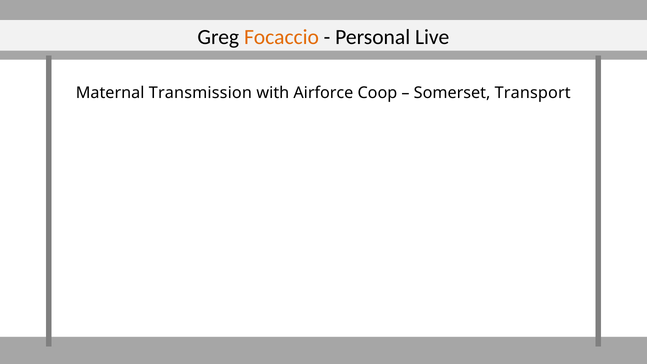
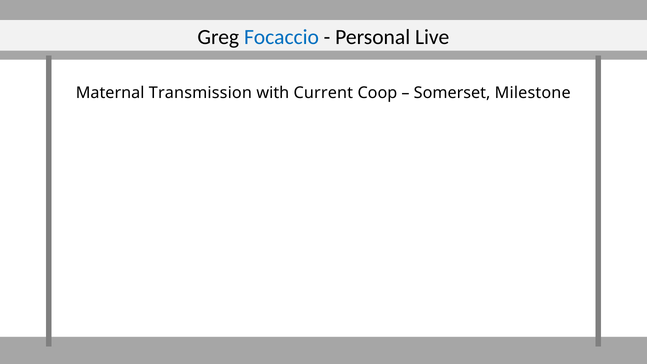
Focaccio colour: orange -> blue
Airforce: Airforce -> Current
Transport: Transport -> Milestone
